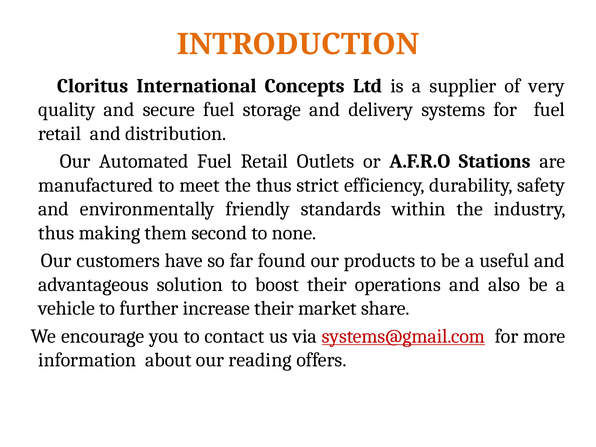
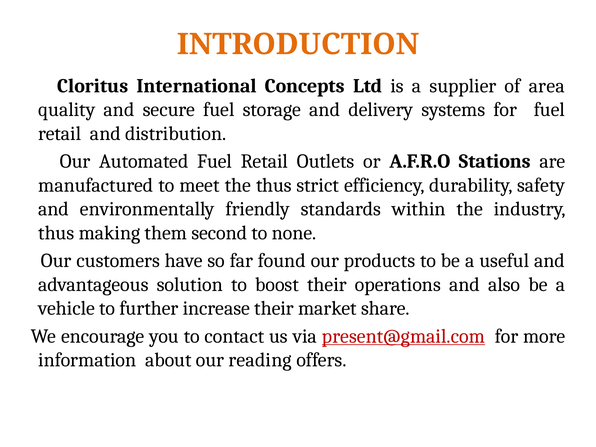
very: very -> area
systems@gmail.com: systems@gmail.com -> present@gmail.com
